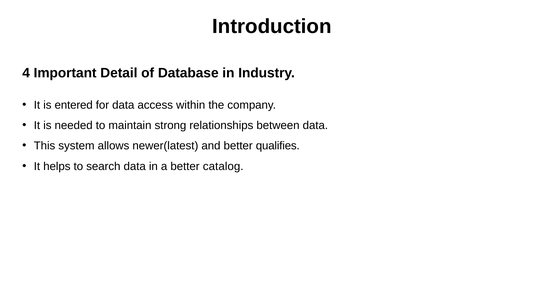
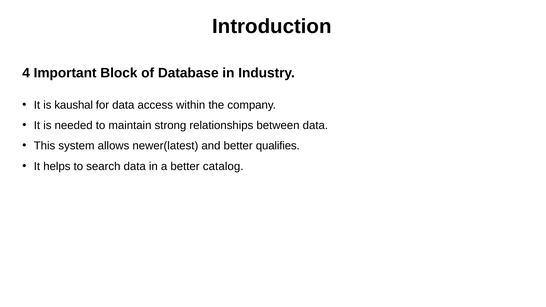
Detail: Detail -> Block
entered: entered -> kaushal
